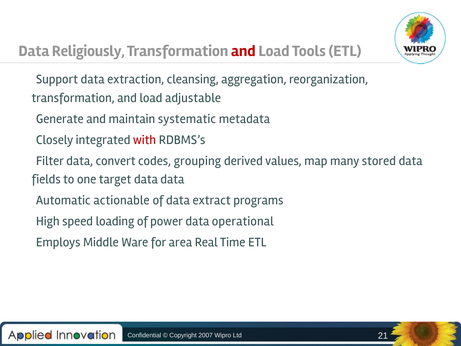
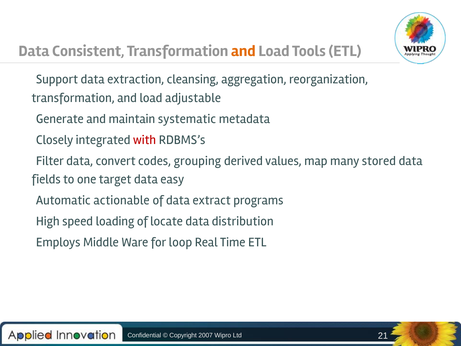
Religiously: Religiously -> Consistent
and at (243, 51) colour: red -> orange
data data: data -> easy
power: power -> locate
operational: operational -> distribution
area: area -> loop
